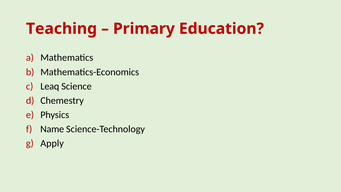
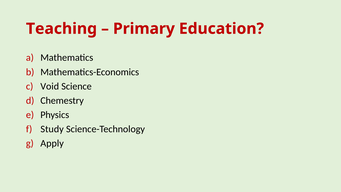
Leaq: Leaq -> Void
Name: Name -> Study
